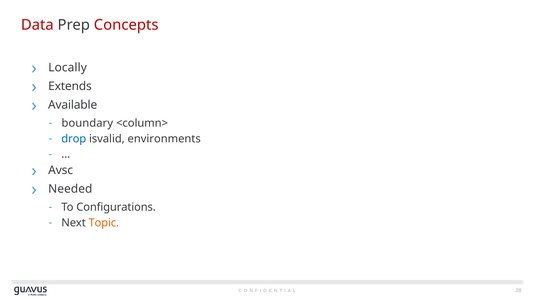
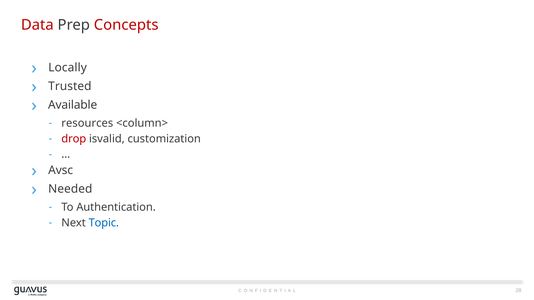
Extends: Extends -> Trusted
boundary: boundary -> resources
drop colour: blue -> red
environments: environments -> customization
Configurations: Configurations -> Authentication
Topic colour: orange -> blue
